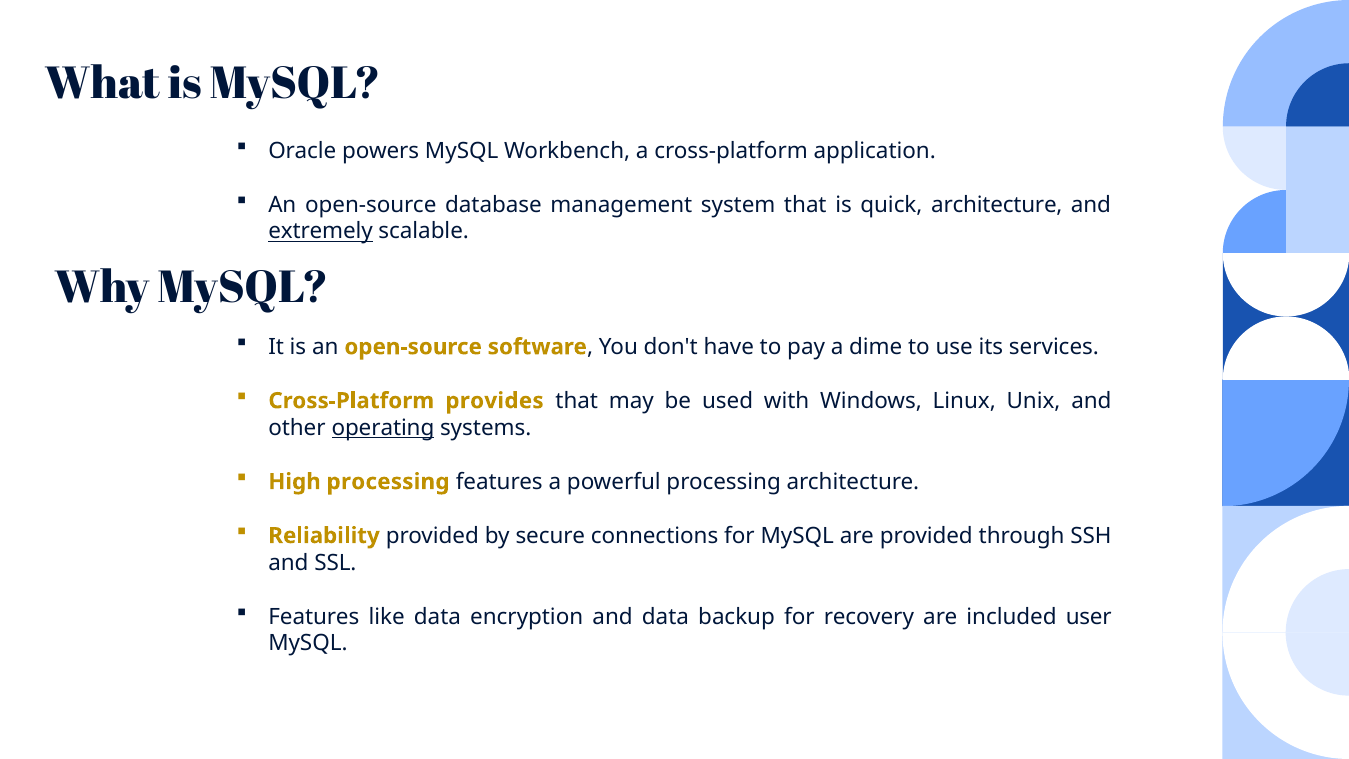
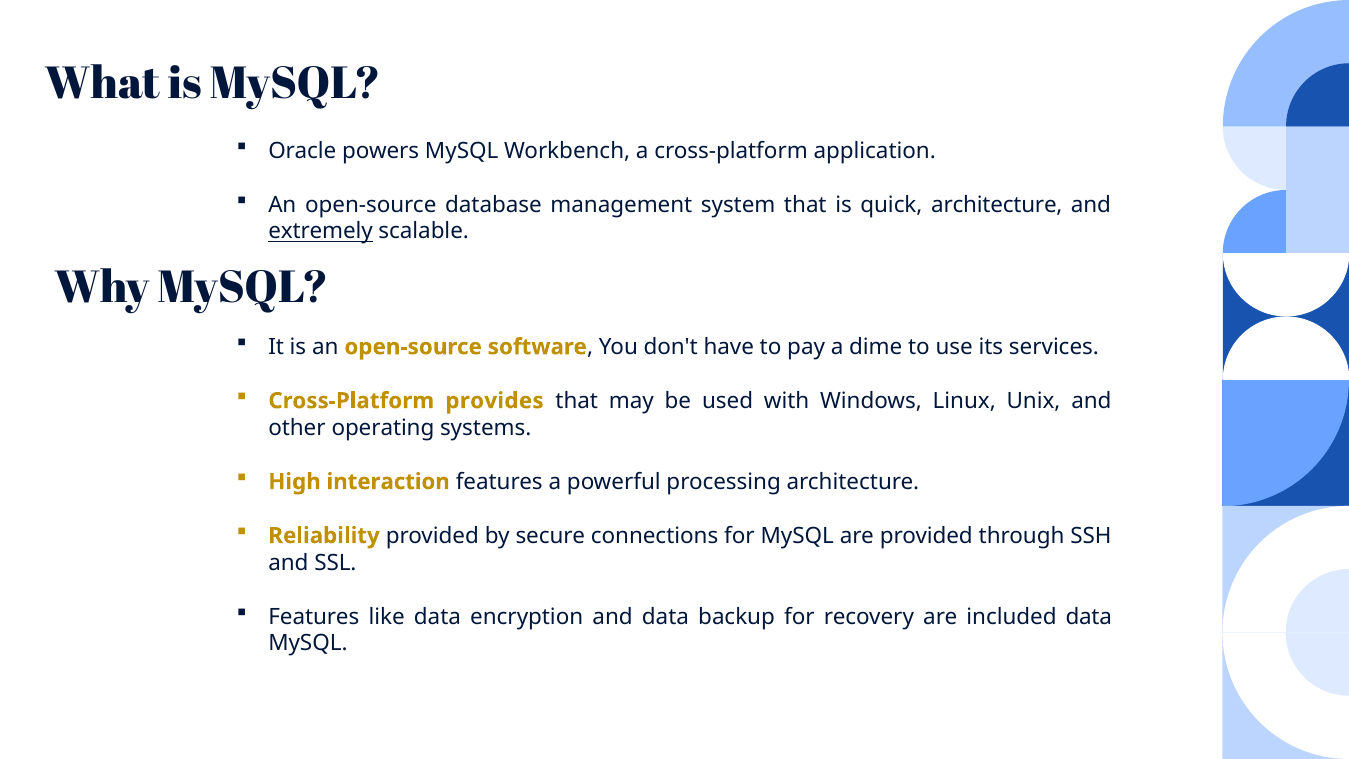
operating underline: present -> none
High processing: processing -> interaction
included user: user -> data
